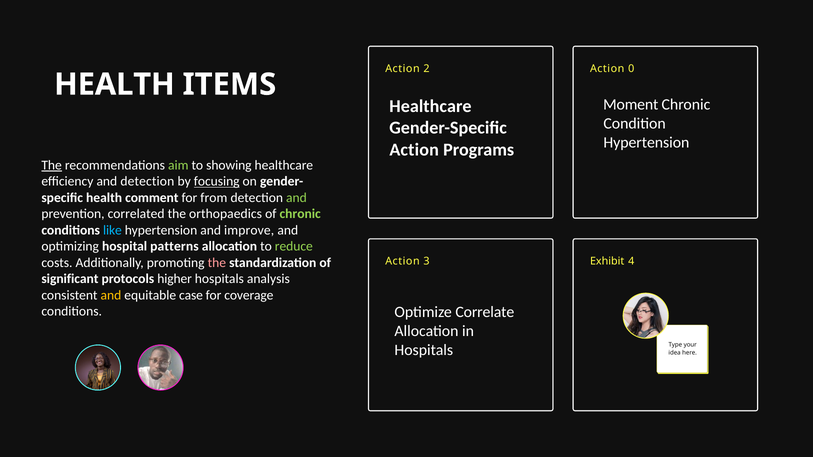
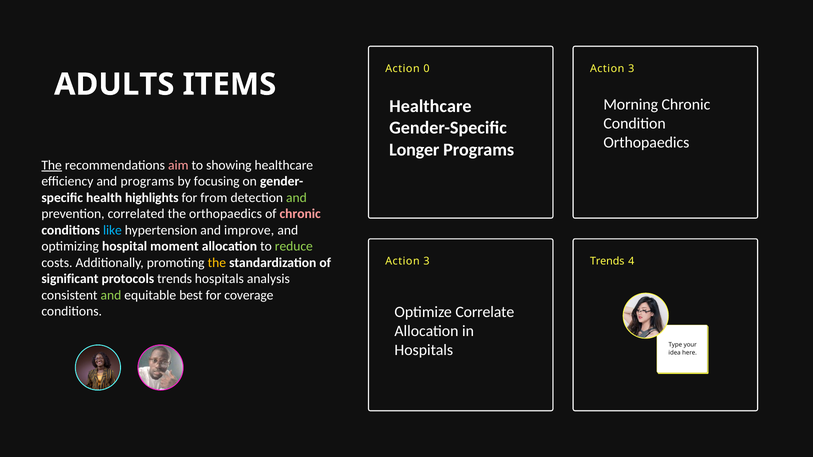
2: 2 -> 0
0 at (631, 69): 0 -> 3
HEALTH at (114, 85): HEALTH -> ADULTS
Moment: Moment -> Morning
Hypertension at (646, 143): Hypertension -> Orthopaedics
Action at (414, 150): Action -> Longer
aim colour: light green -> pink
and detection: detection -> programs
focusing underline: present -> none
comment: comment -> highlights
chronic at (300, 214) colour: light green -> pink
patterns: patterns -> moment
the at (217, 263) colour: pink -> yellow
3 Exhibit: Exhibit -> Trends
protocols higher: higher -> trends
and at (111, 295) colour: yellow -> light green
case: case -> best
